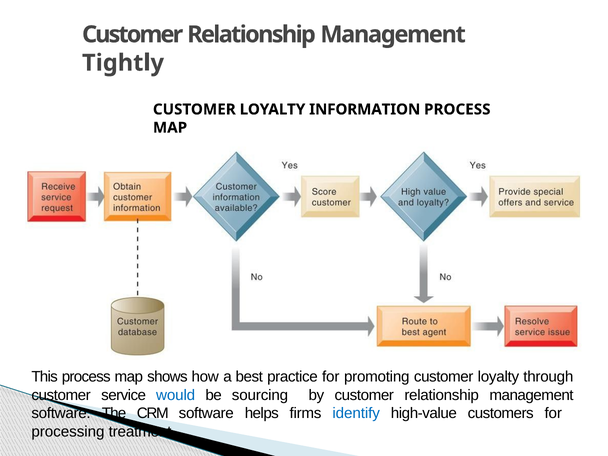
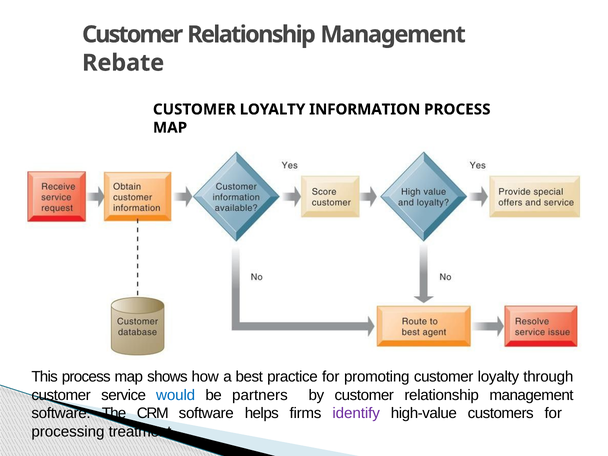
Tightly: Tightly -> Rebate
sourcing: sourcing -> partners
identify colour: blue -> purple
